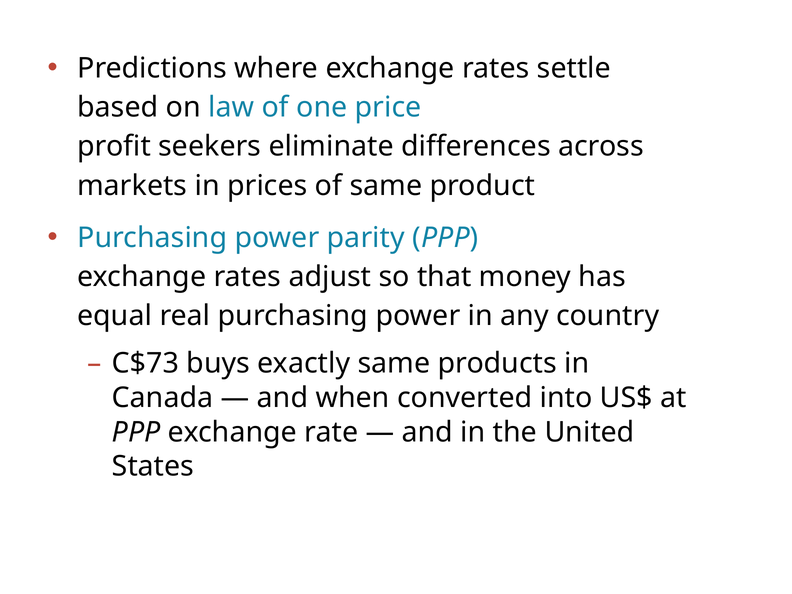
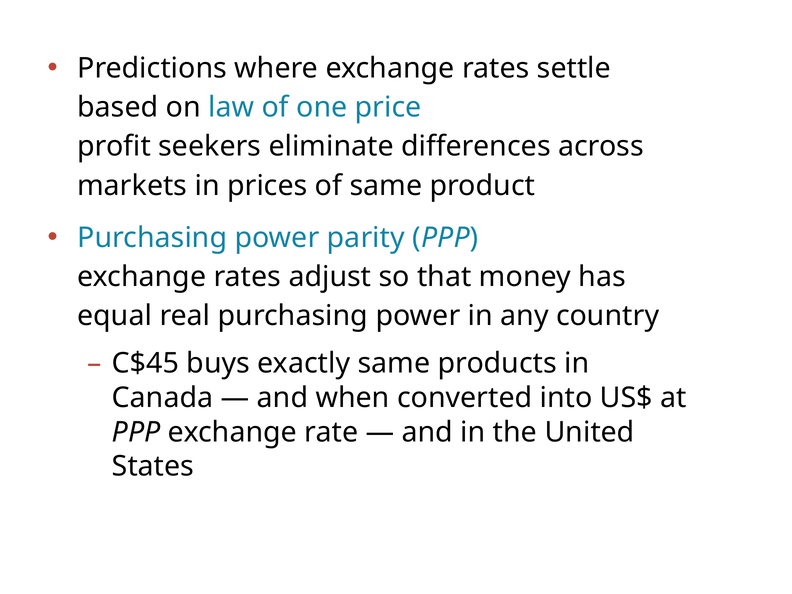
C$73: C$73 -> C$45
